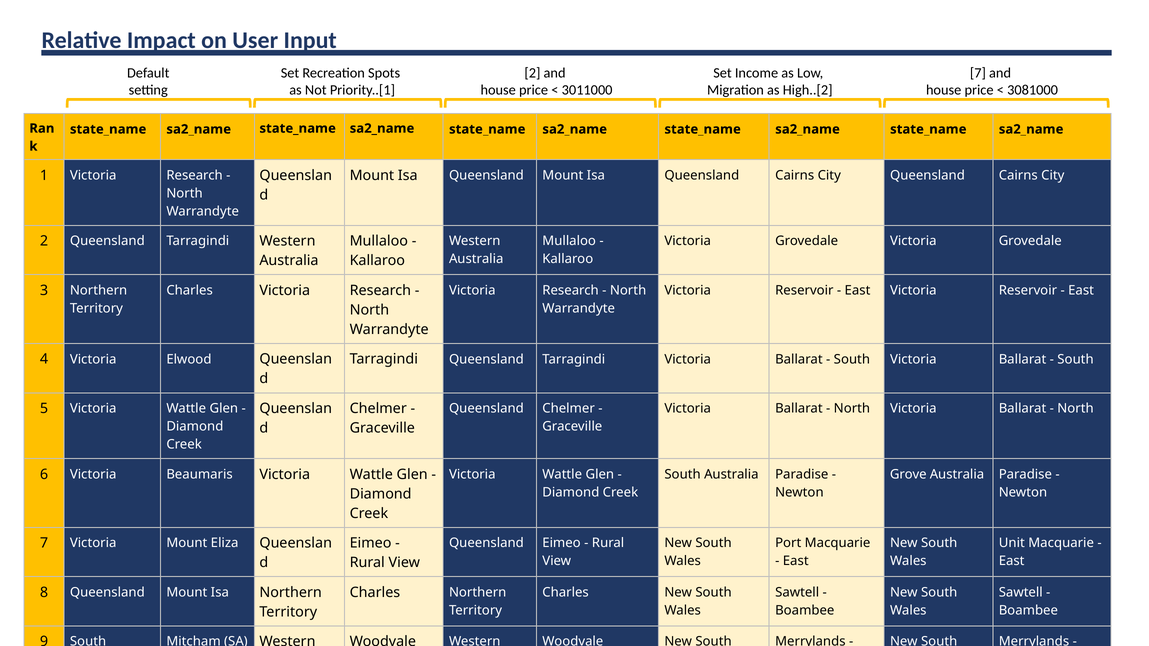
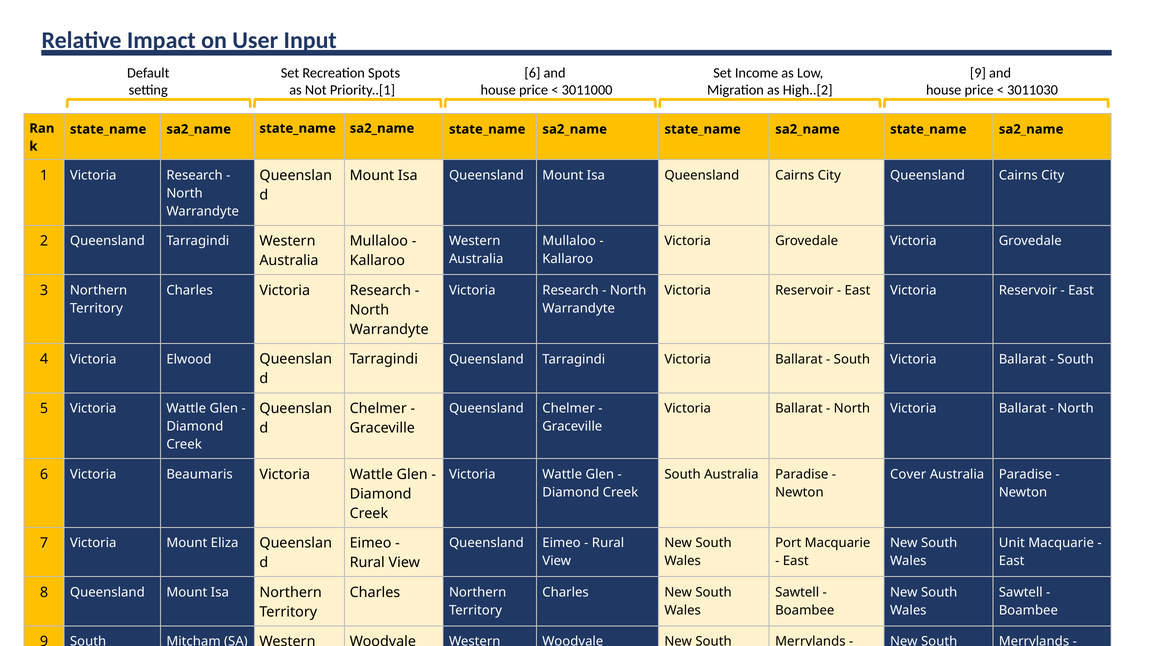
2 at (532, 73): 2 -> 6
7 at (978, 73): 7 -> 9
3081000: 3081000 -> 3011030
Grove: Grove -> Cover
